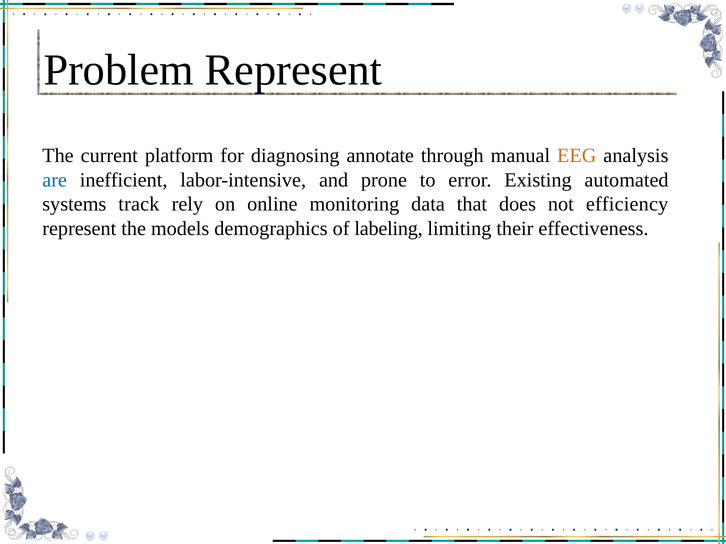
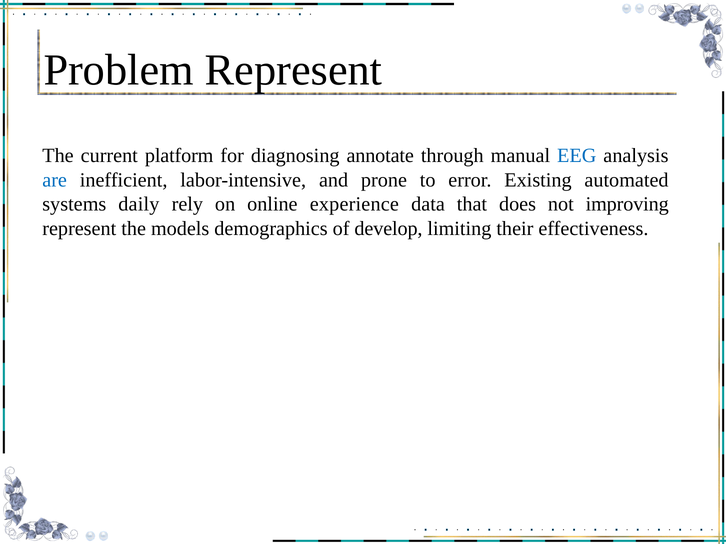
EEG colour: orange -> blue
track: track -> daily
monitoring: monitoring -> experience
efficiency: efficiency -> improving
labeling: labeling -> develop
